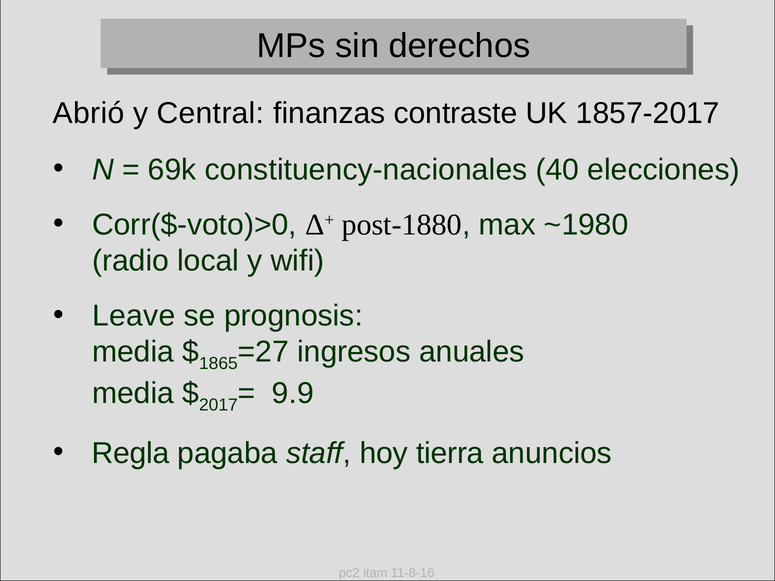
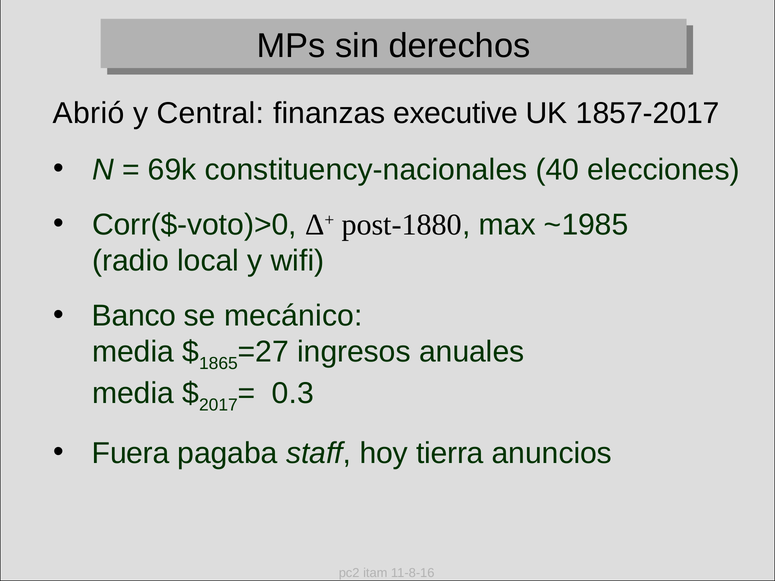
contraste: contraste -> executive
~1980: ~1980 -> ~1985
Leave: Leave -> Banco
prognosis: prognosis -> mecánico
9.9: 9.9 -> 0.3
Regla: Regla -> Fuera
